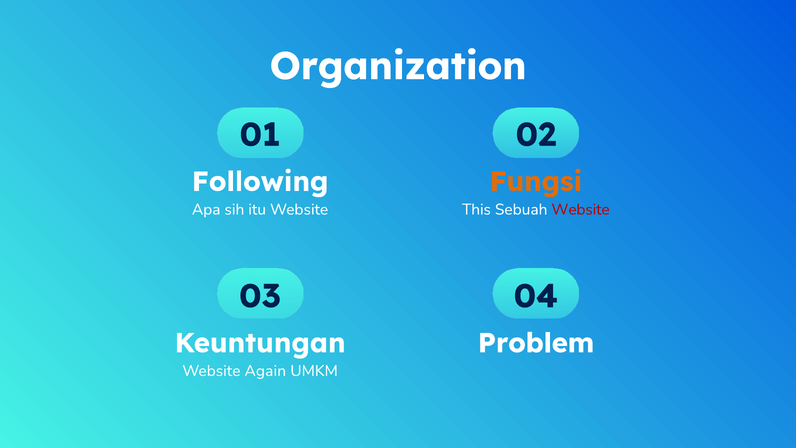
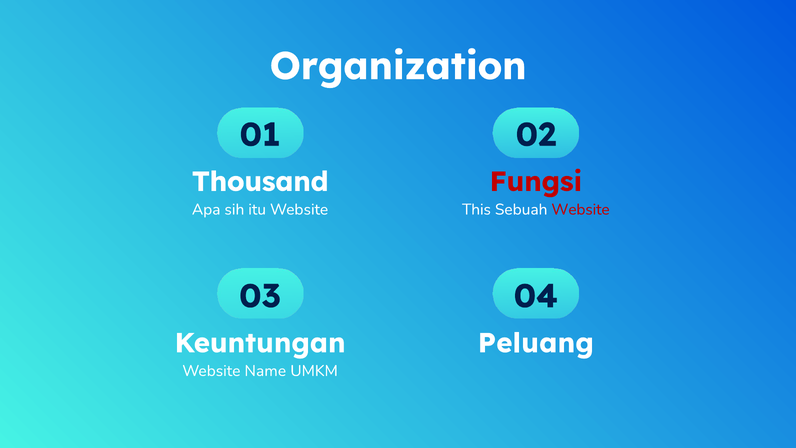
Following: Following -> Thousand
Fungsi colour: orange -> red
Problem: Problem -> Peluang
Again: Again -> Name
